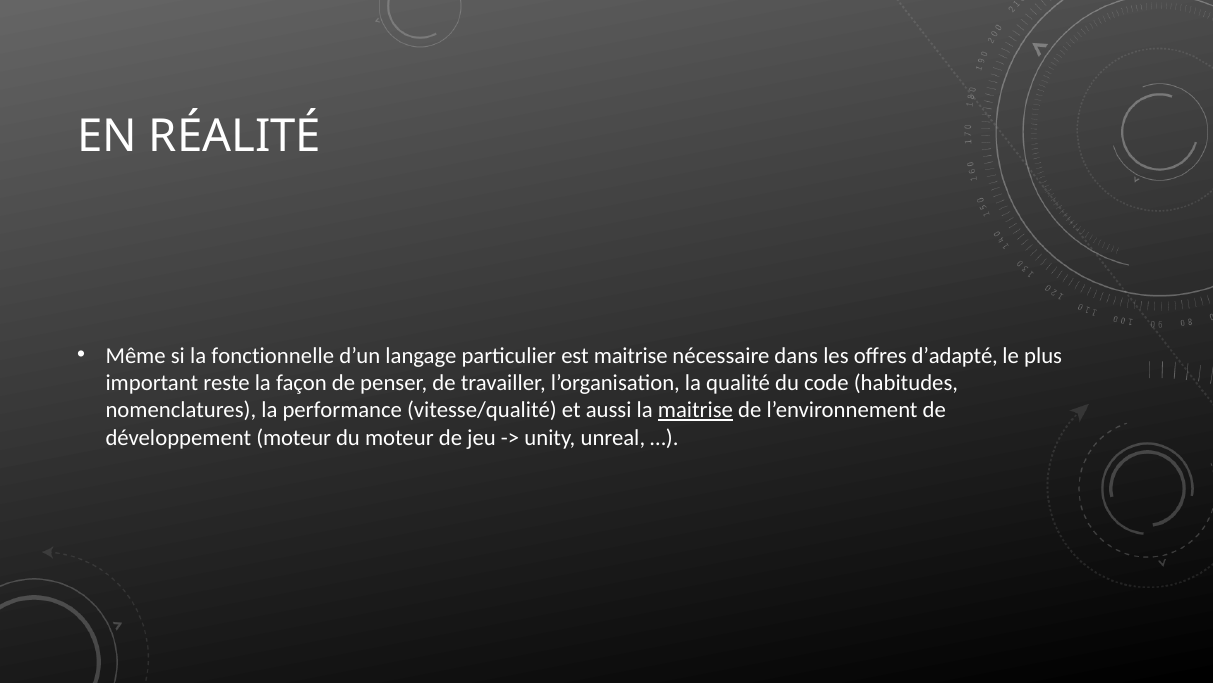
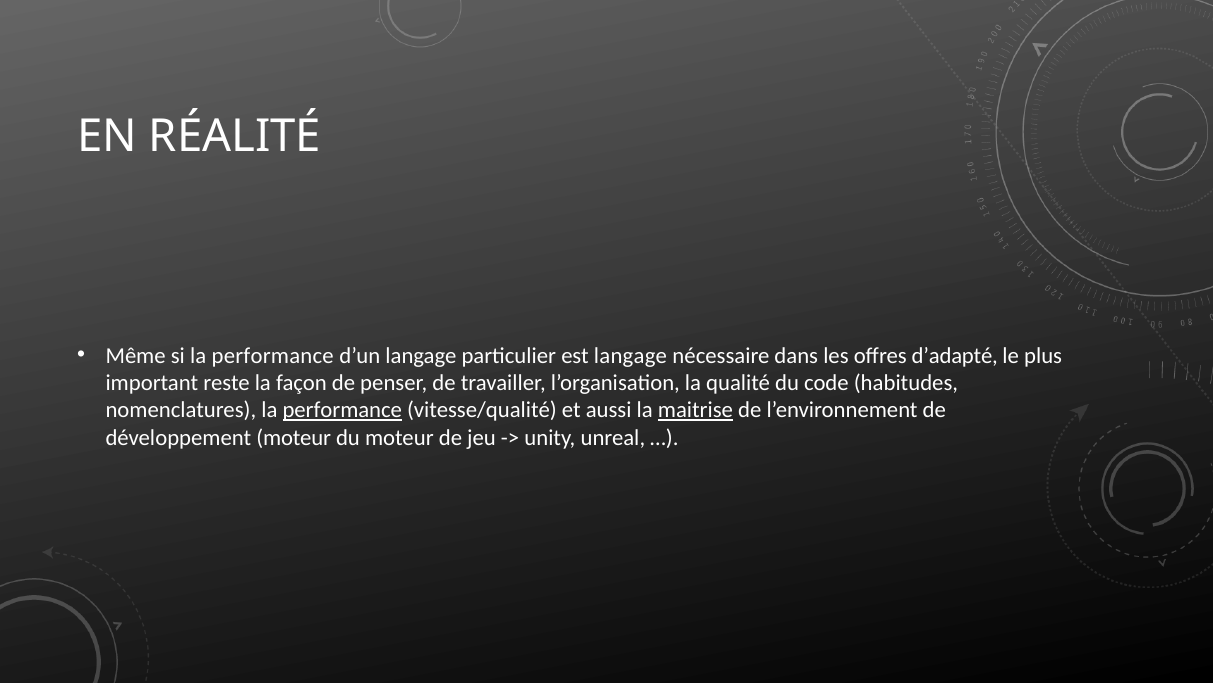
si la fonctionnelle: fonctionnelle -> performance
est maitrise: maitrise -> langage
performance at (342, 410) underline: none -> present
